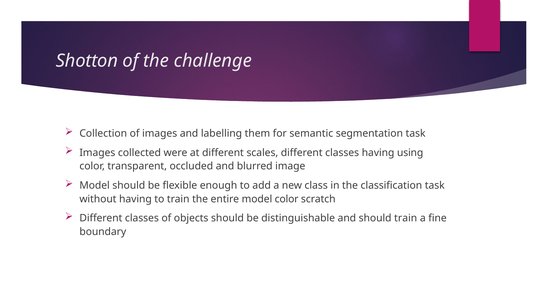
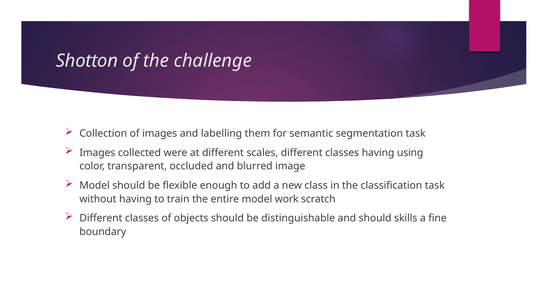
model color: color -> work
should train: train -> skills
